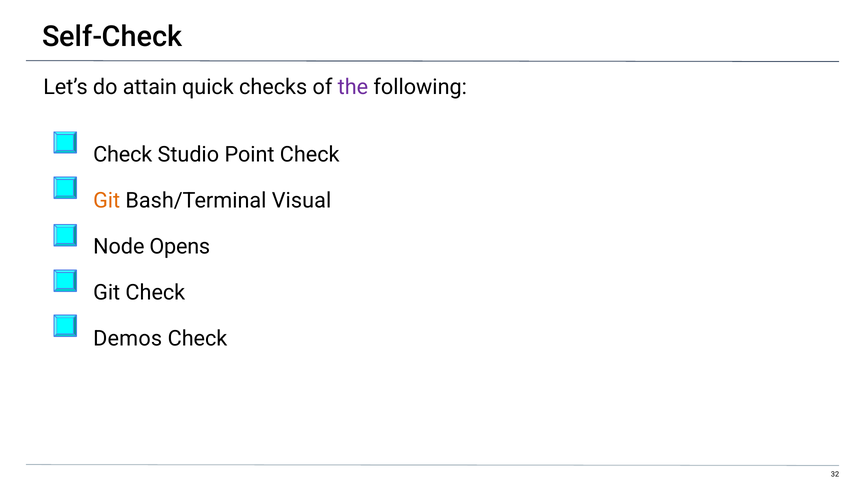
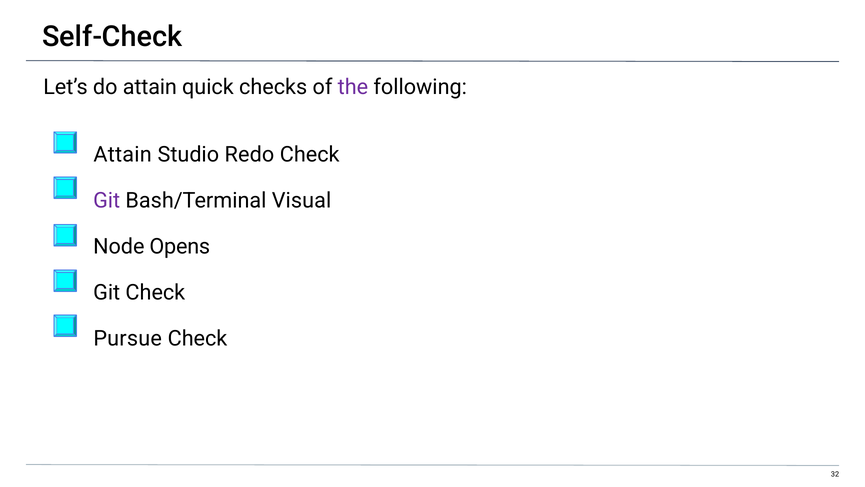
Check at (123, 155): Check -> Attain
Point: Point -> Redo
Git at (107, 200) colour: orange -> purple
Demos: Demos -> Pursue
